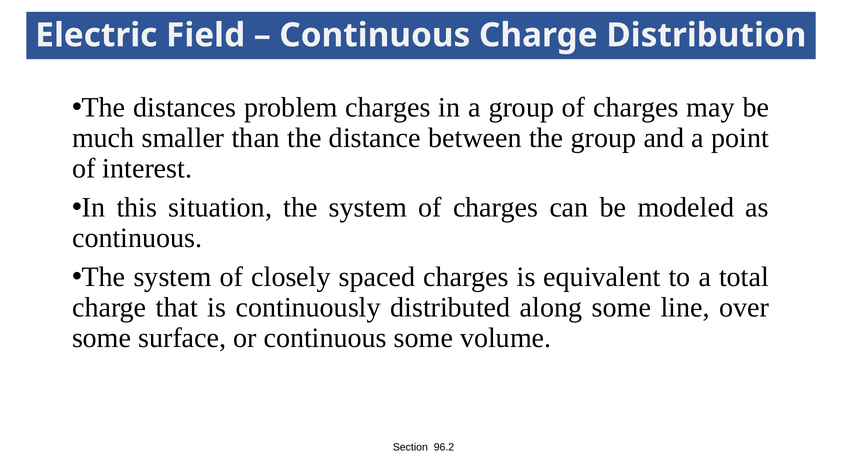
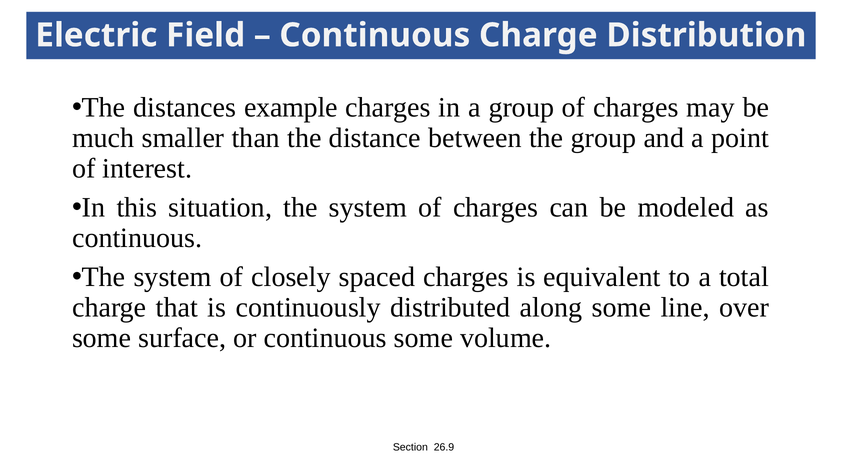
problem: problem -> example
96.2: 96.2 -> 26.9
